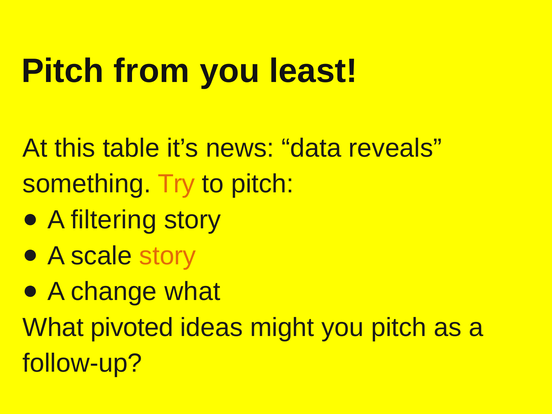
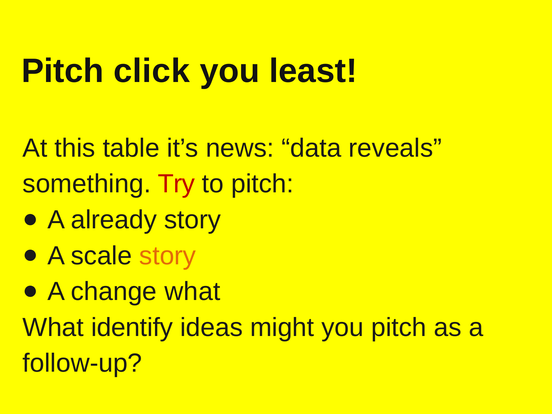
from: from -> click
Try colour: orange -> red
filtering: filtering -> already
pivoted: pivoted -> identify
